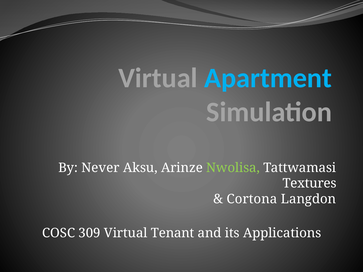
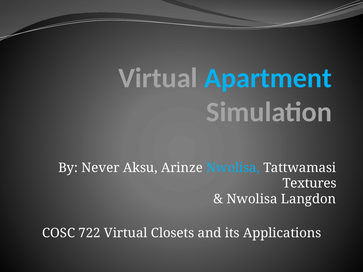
Nwolisa at (233, 168) colour: light green -> light blue
Cortona at (252, 199): Cortona -> Nwolisa
309: 309 -> 722
Tenant: Tenant -> Closets
